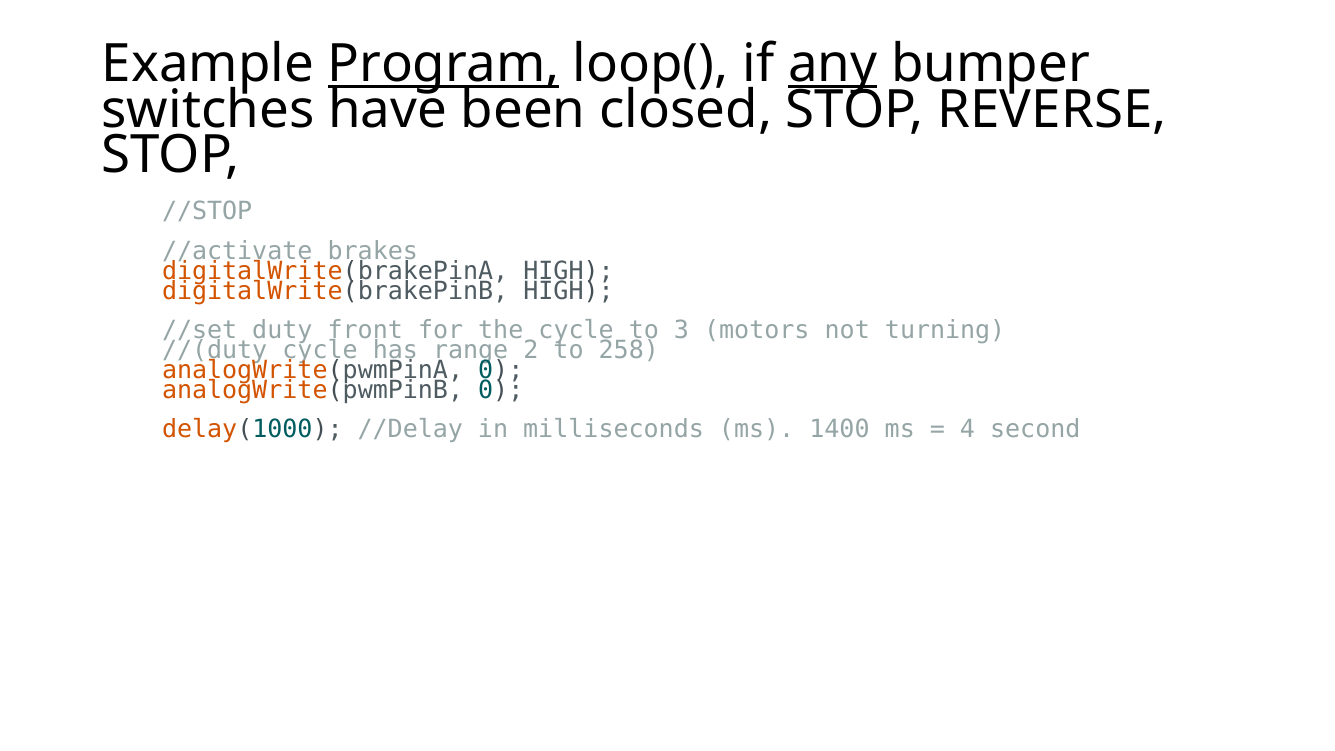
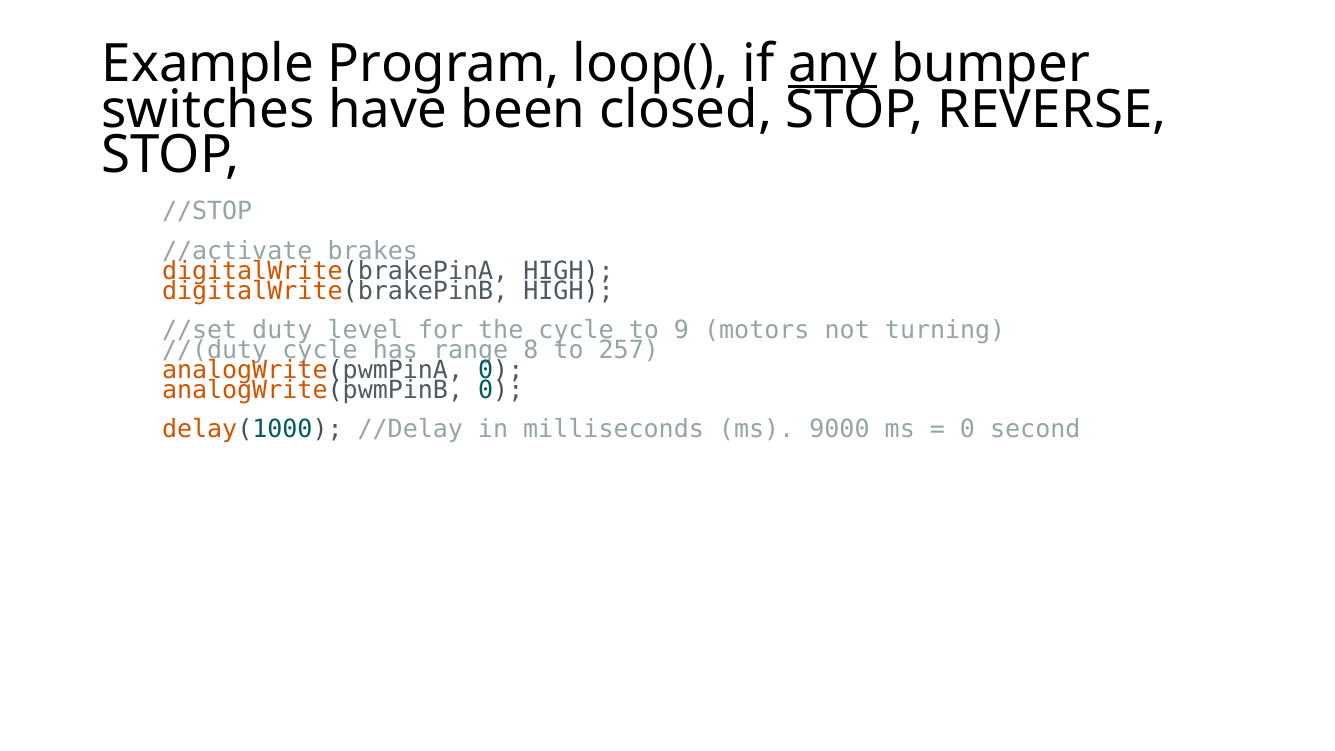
Program underline: present -> none
front: front -> level
3: 3 -> 9
2: 2 -> 8
258: 258 -> 257
1400: 1400 -> 9000
4 at (967, 430): 4 -> 0
